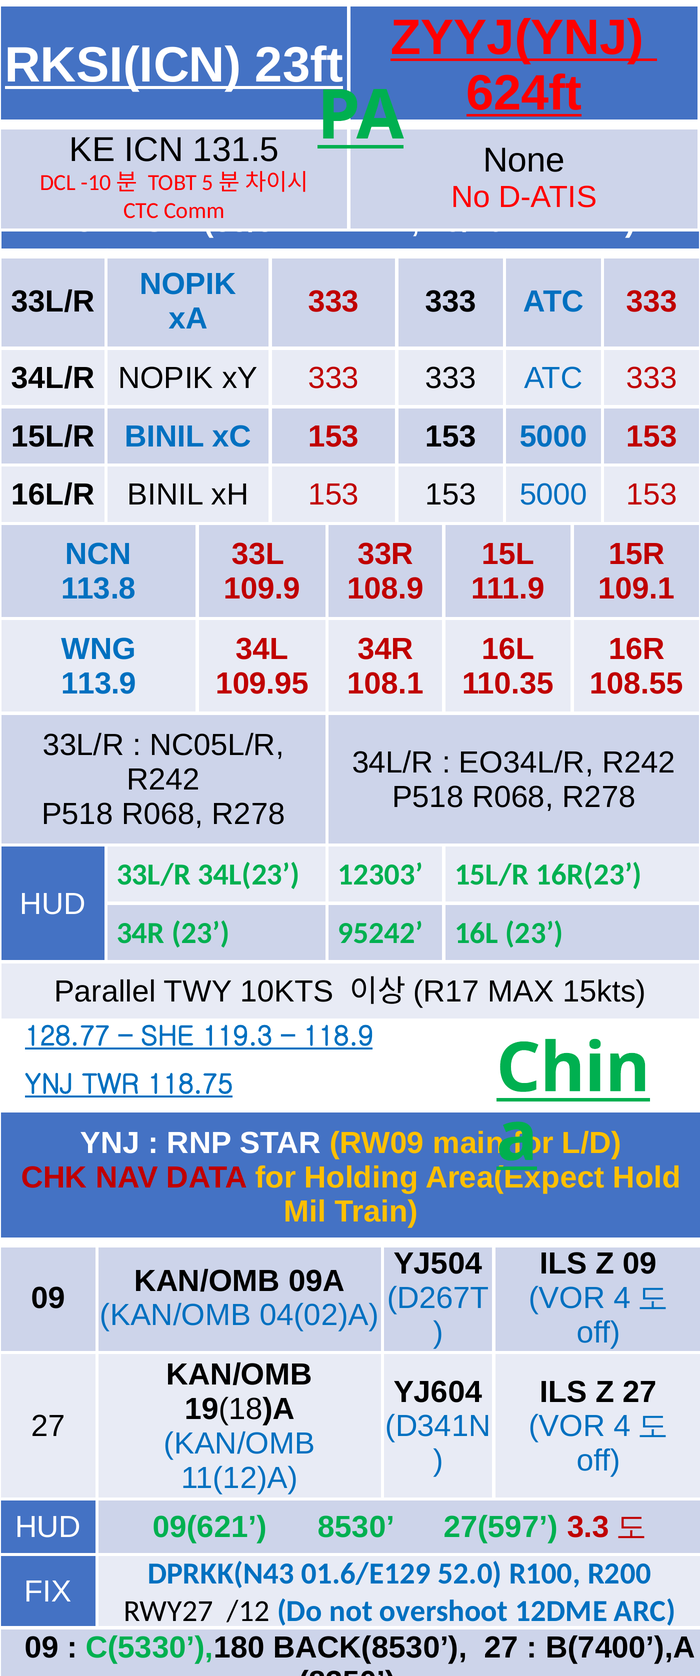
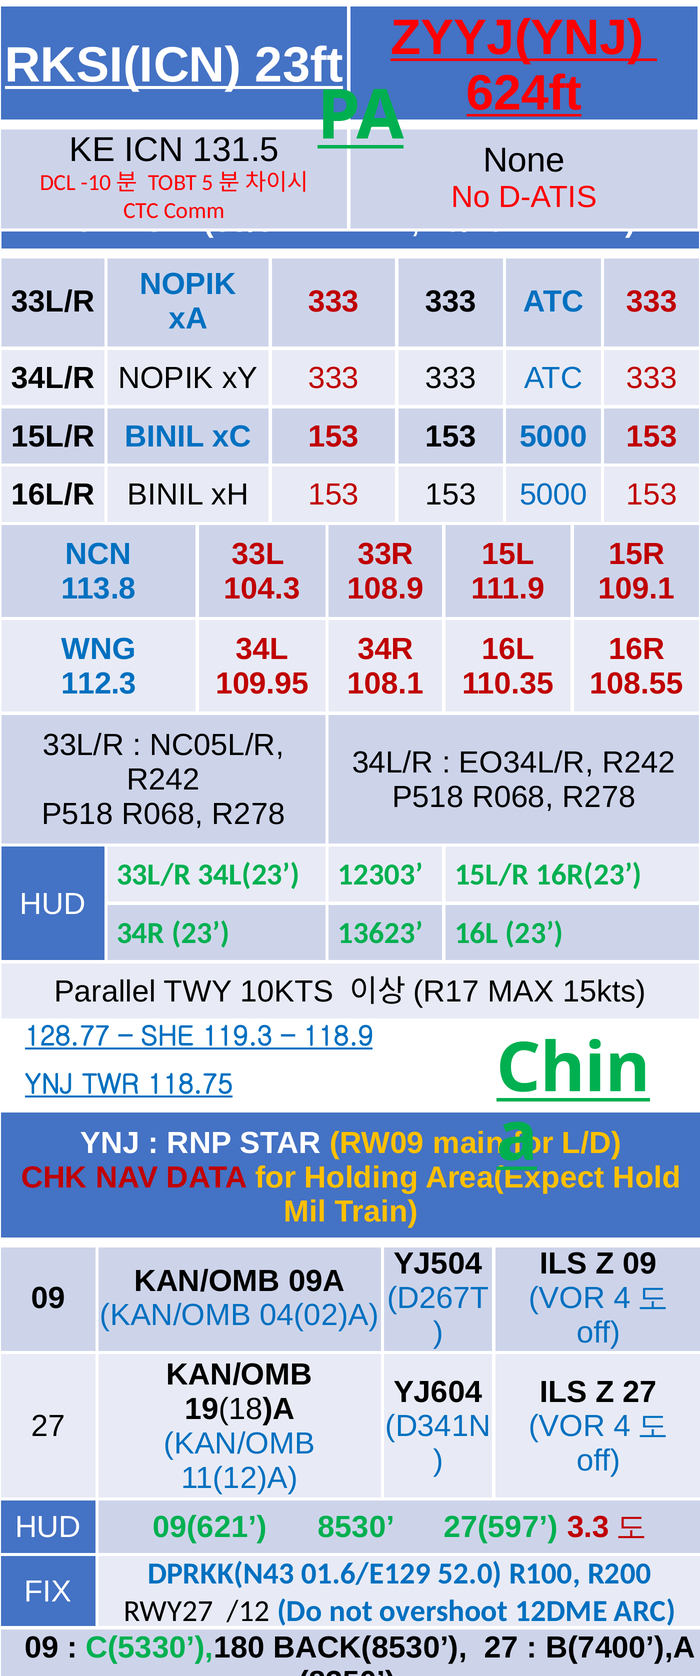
109.9: 109.9 -> 104.3
113.9: 113.9 -> 112.3
95242: 95242 -> 13623
